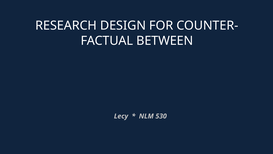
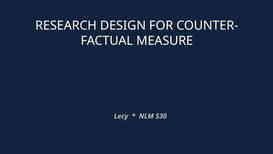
BETWEEN: BETWEEN -> MEASURE
